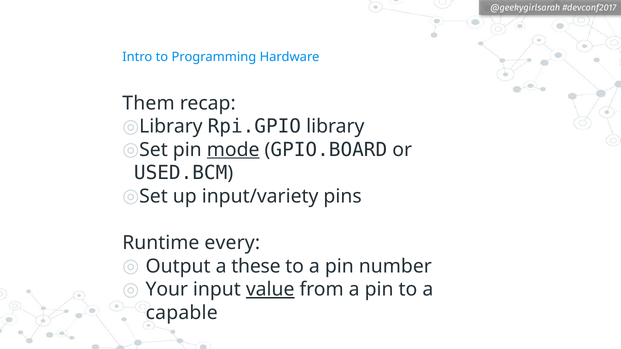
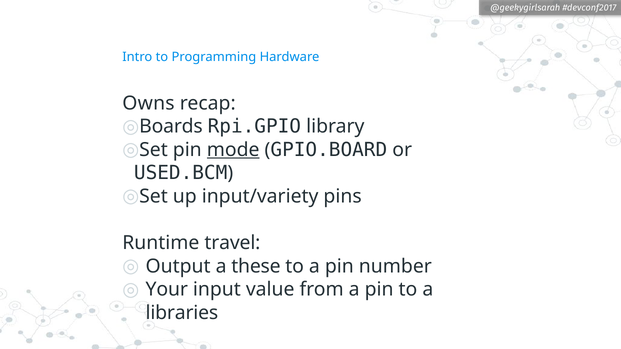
Them: Them -> Owns
Library at (171, 127): Library -> Boards
every: every -> travel
value underline: present -> none
capable: capable -> libraries
